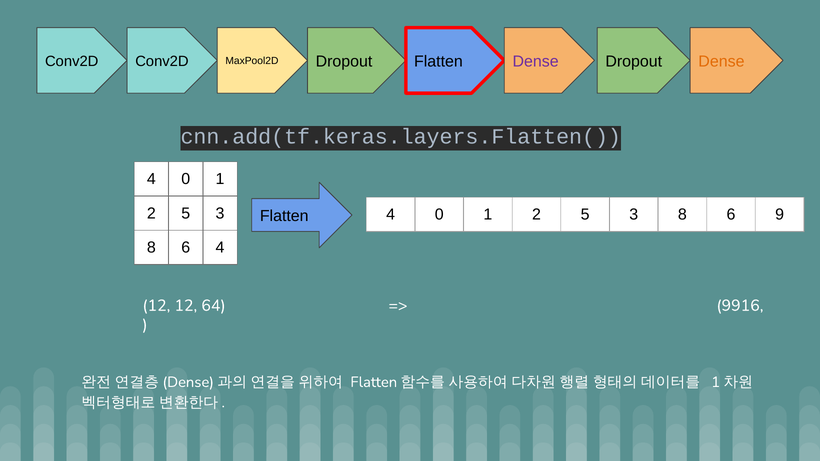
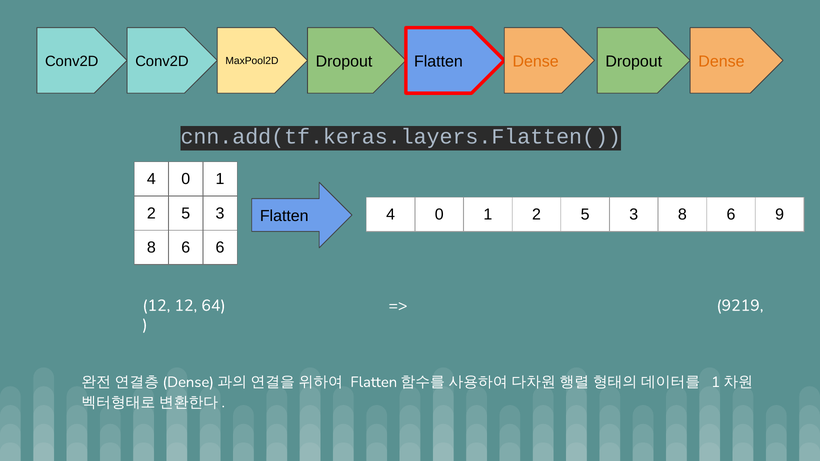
Dense at (536, 62) colour: purple -> orange
6 4: 4 -> 6
9916: 9916 -> 9219
